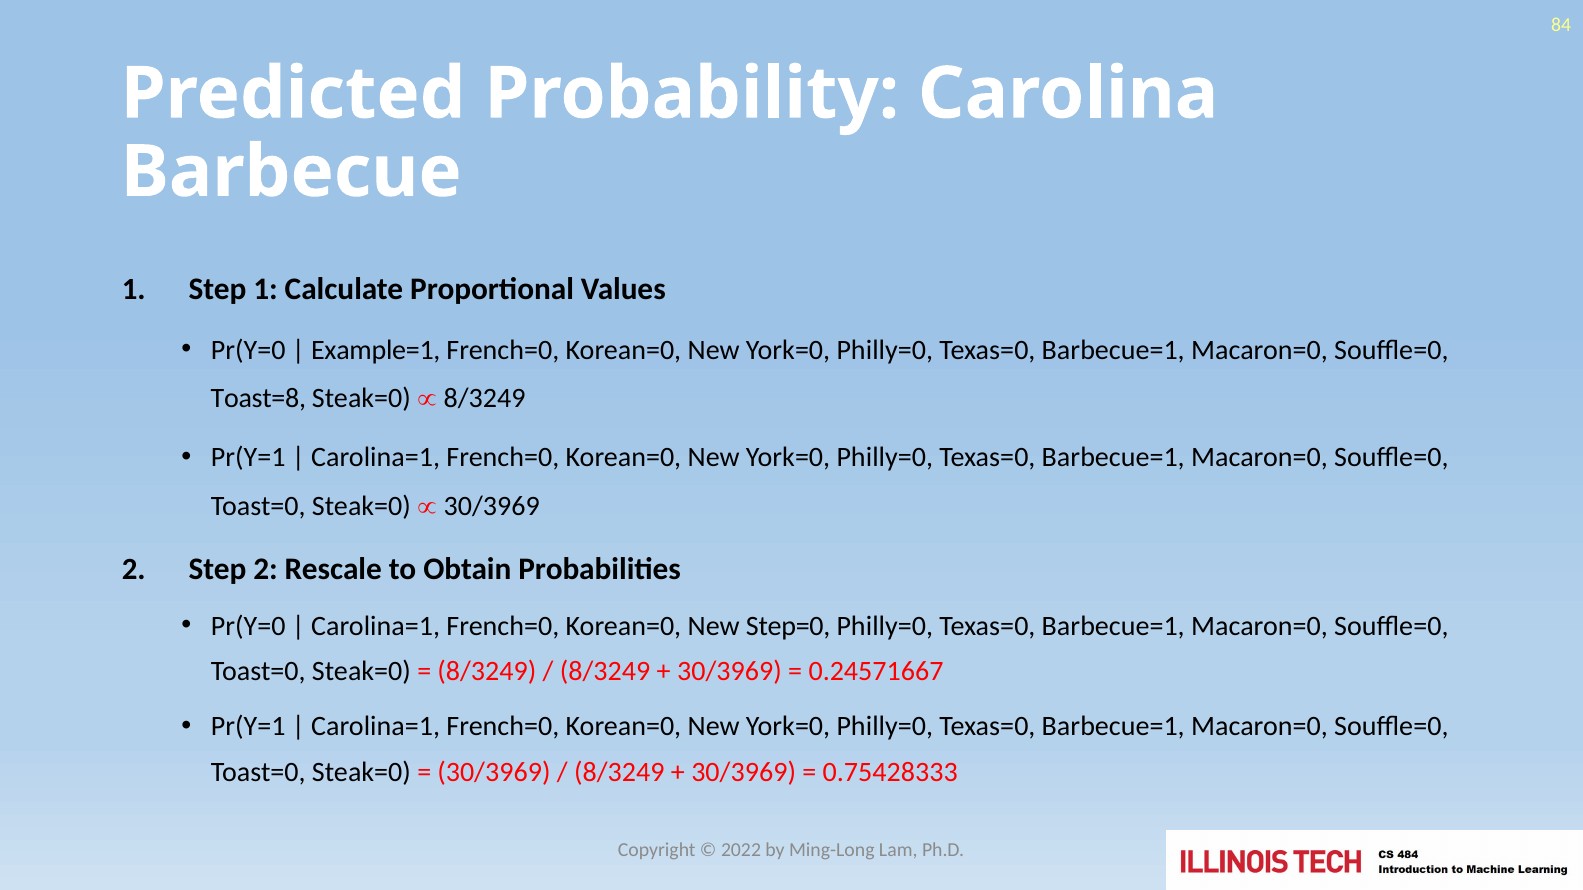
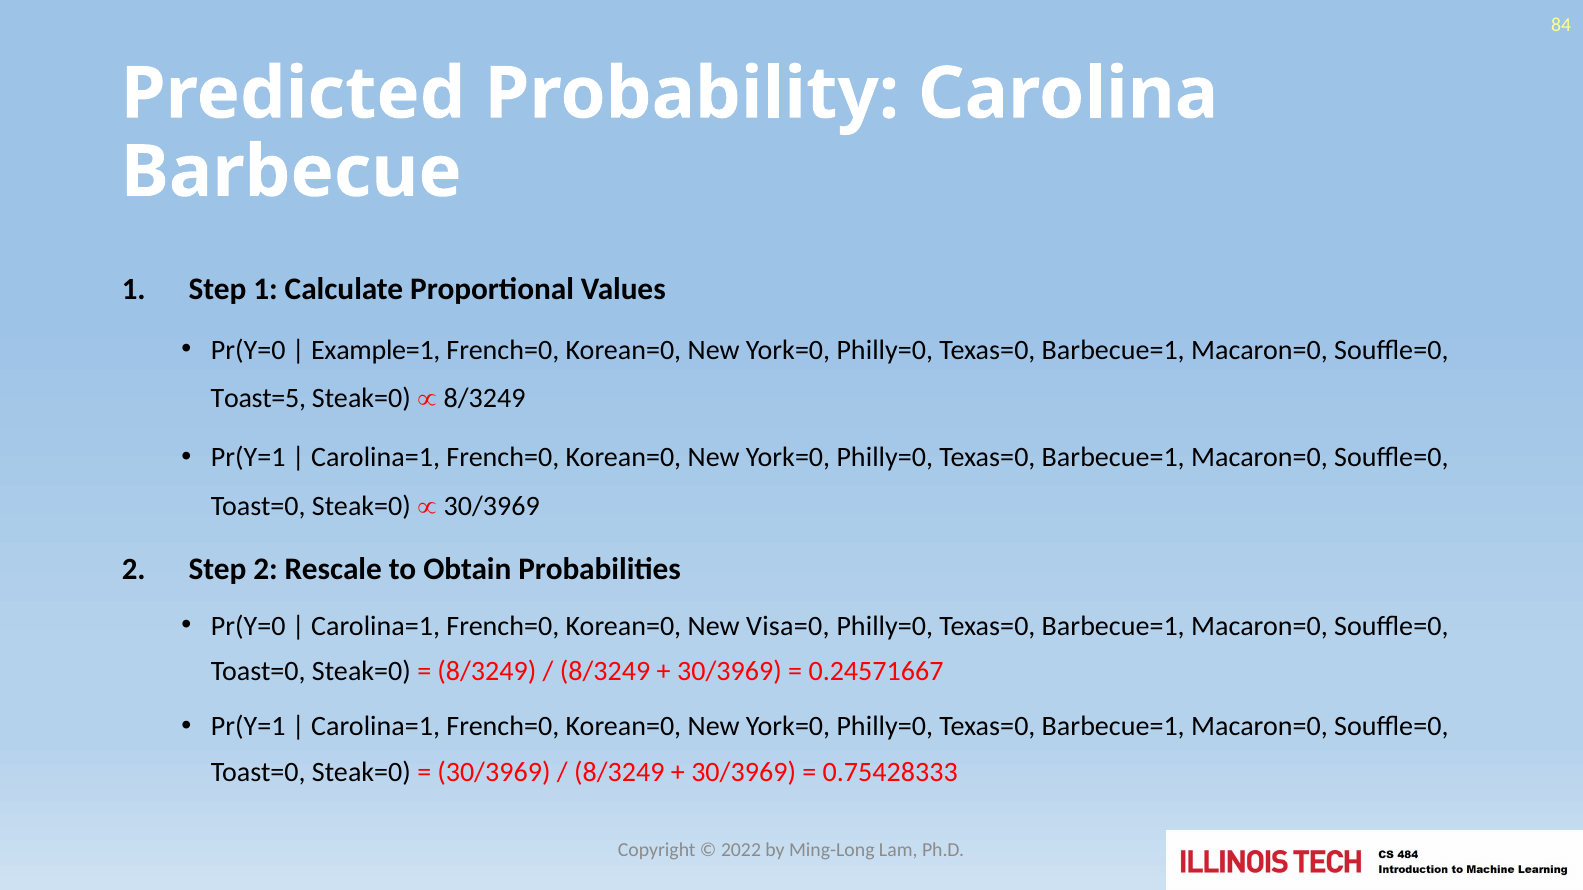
Toast=8: Toast=8 -> Toast=5
Step=0: Step=0 -> Visa=0
